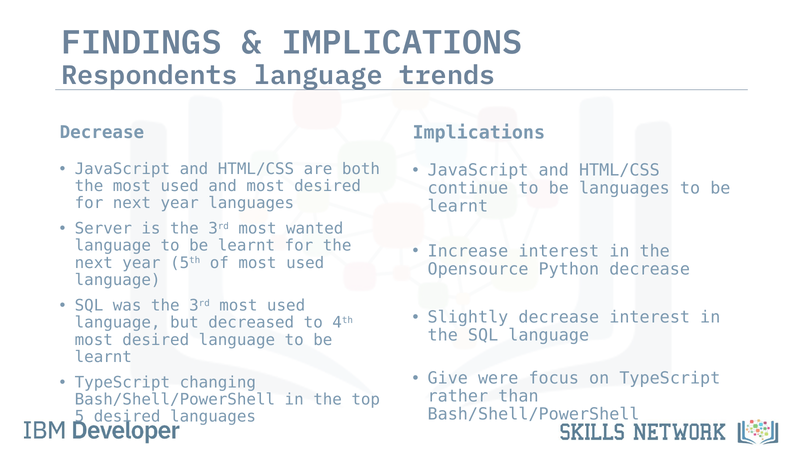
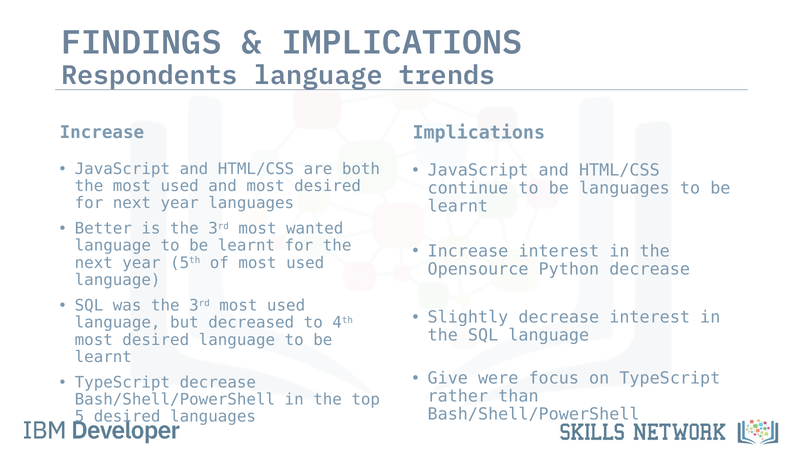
Decrease at (102, 133): Decrease -> Increase
Server: Server -> Better
TypeScript changing: changing -> decrease
